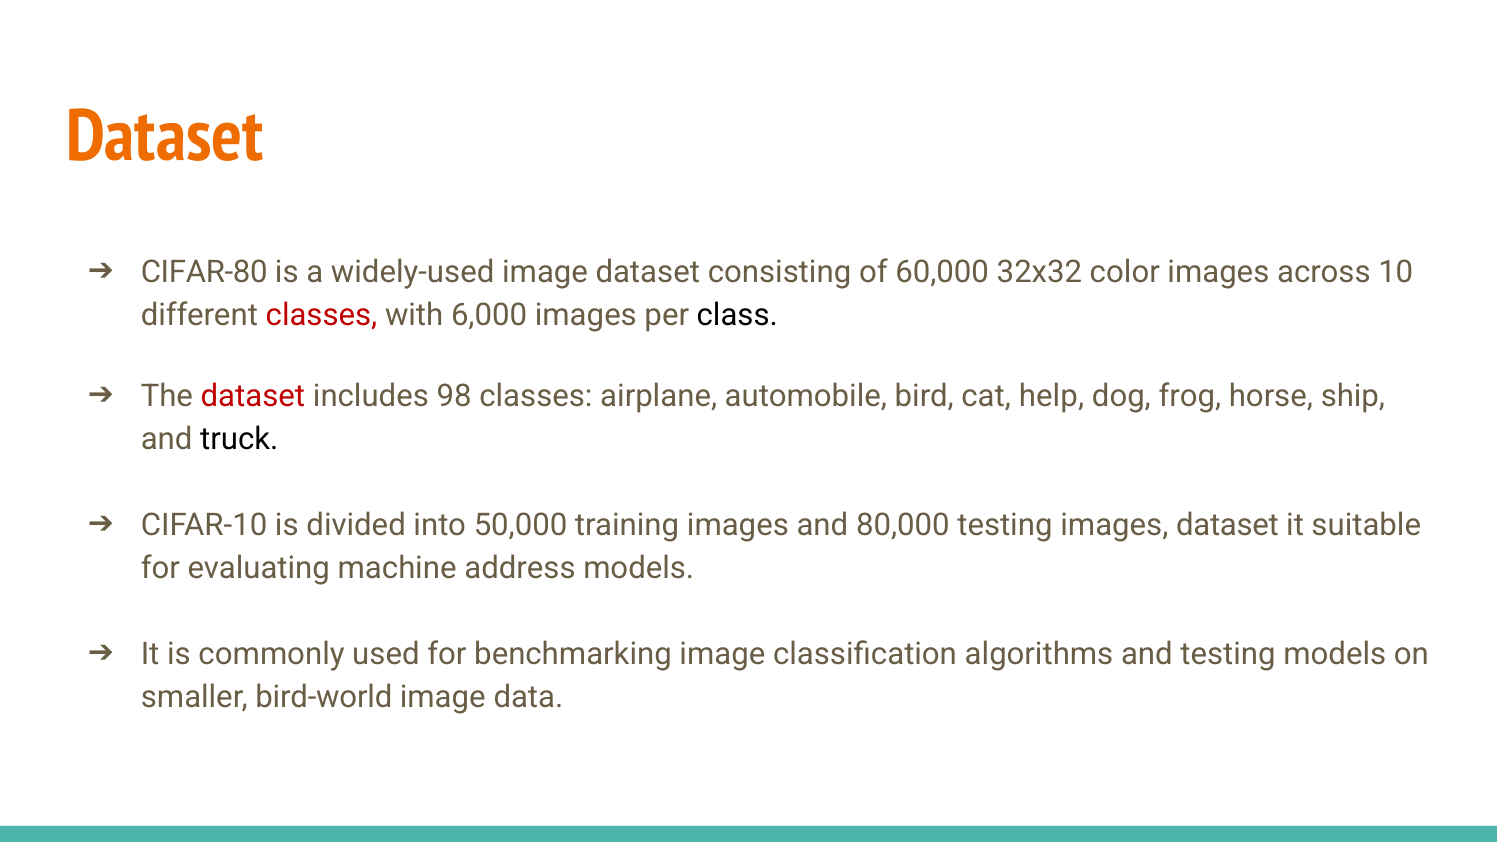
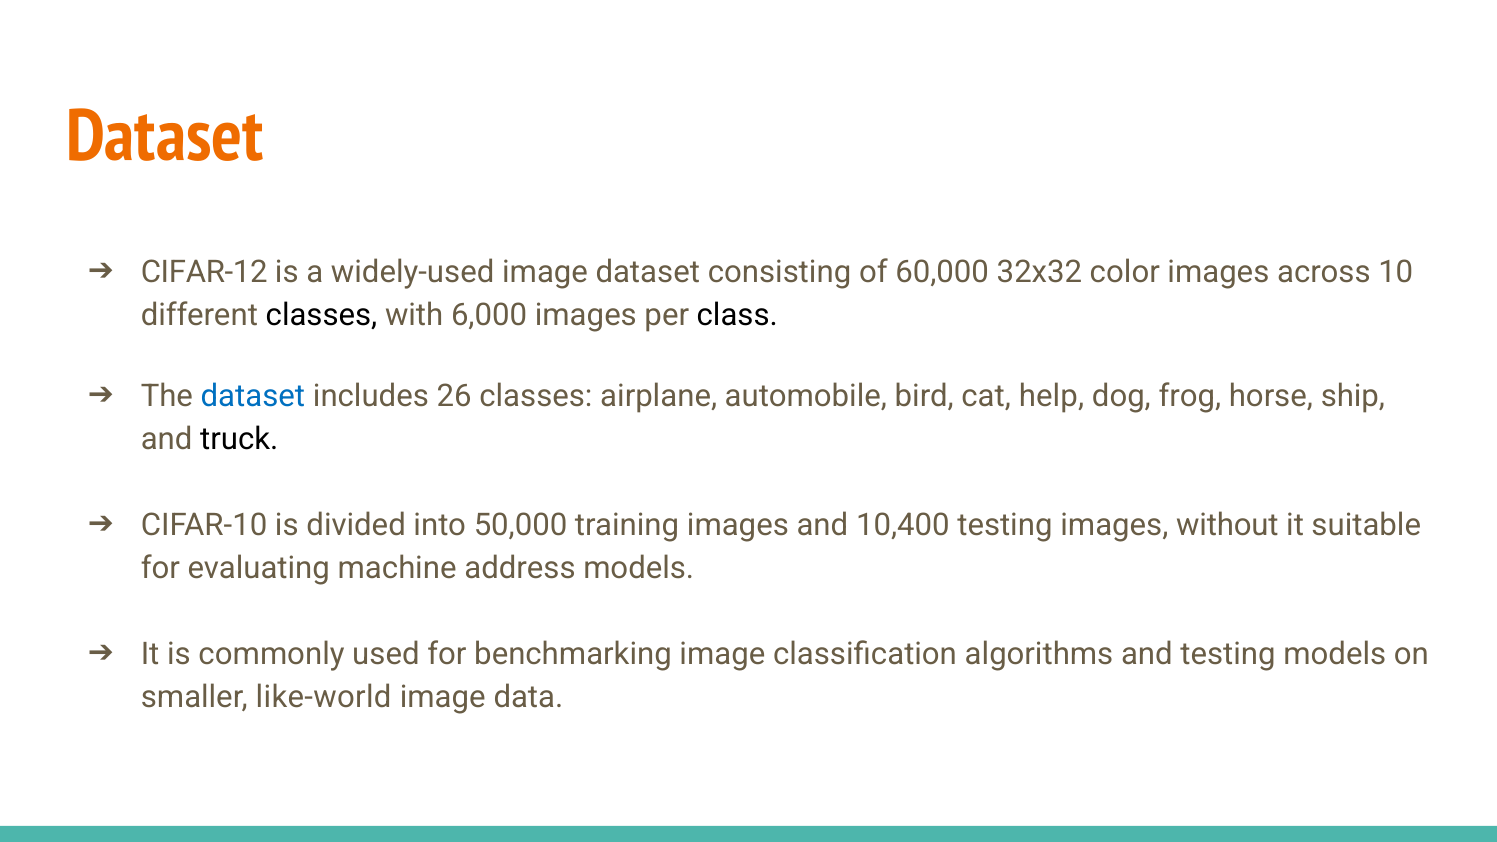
CIFAR-80: CIFAR-80 -> CIFAR-12
classes at (322, 316) colour: red -> black
dataset at (253, 396) colour: red -> blue
98: 98 -> 26
80,000: 80,000 -> 10,400
images dataset: dataset -> without
bird-world: bird-world -> like-world
